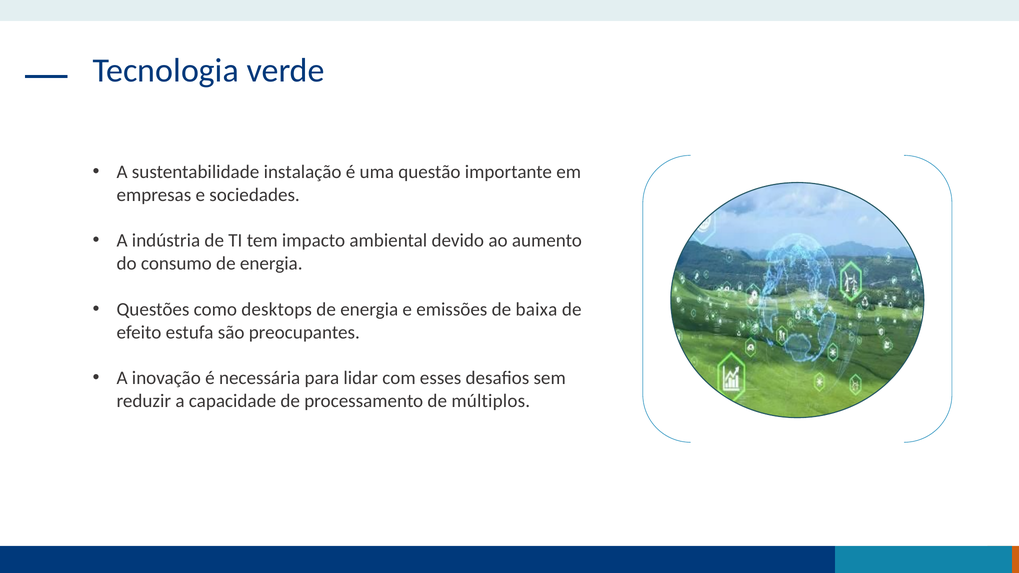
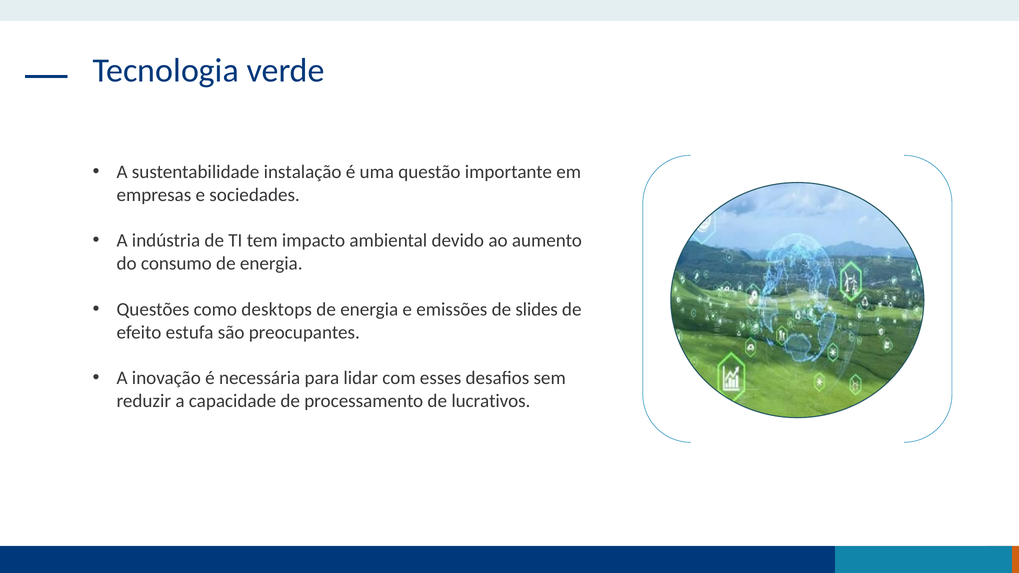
baixa: baixa -> slides
múltiplos: múltiplos -> lucrativos
